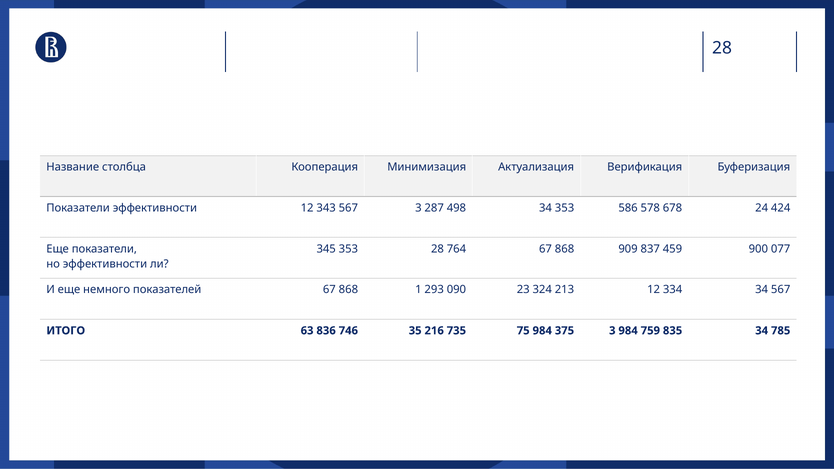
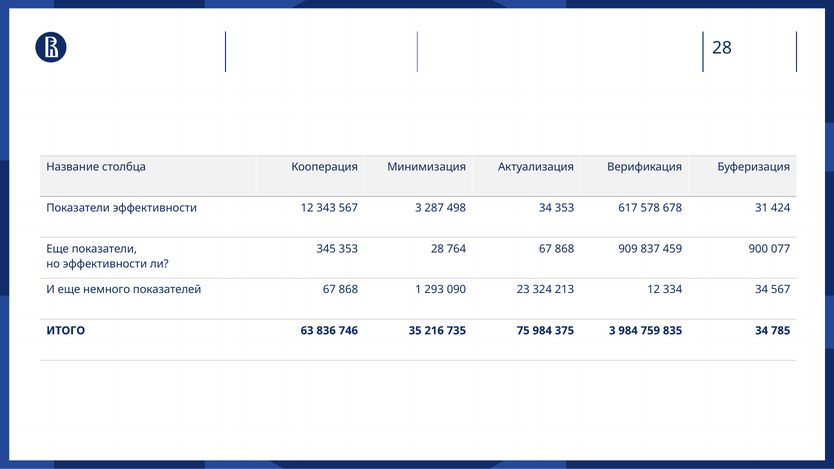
586: 586 -> 617
24: 24 -> 31
